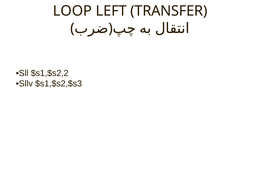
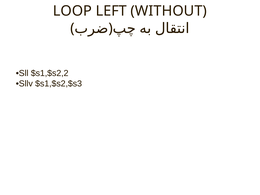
TRANSFER: TRANSFER -> WITHOUT
